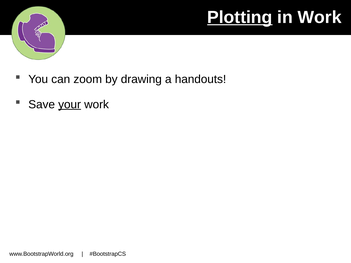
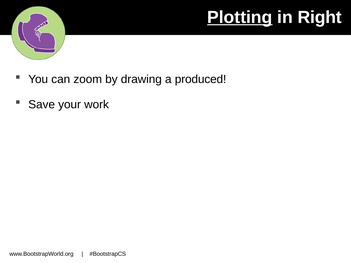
in Work: Work -> Right
handouts: handouts -> produced
your underline: present -> none
